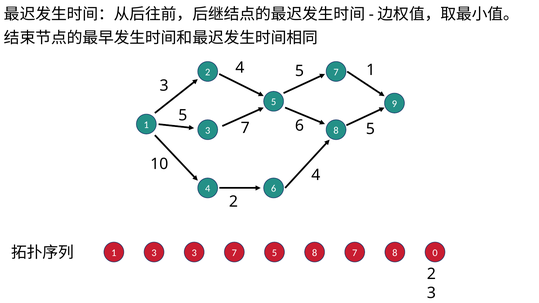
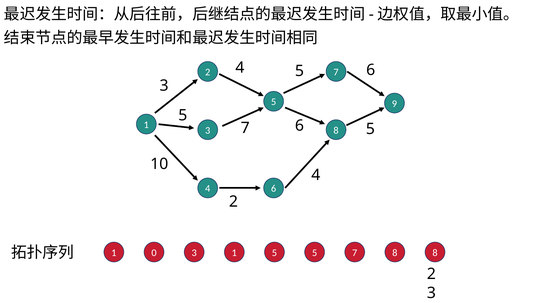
4 1: 1 -> 6
1 3: 3 -> 0
3 7: 7 -> 1
5 8: 8 -> 5
8 0: 0 -> 8
